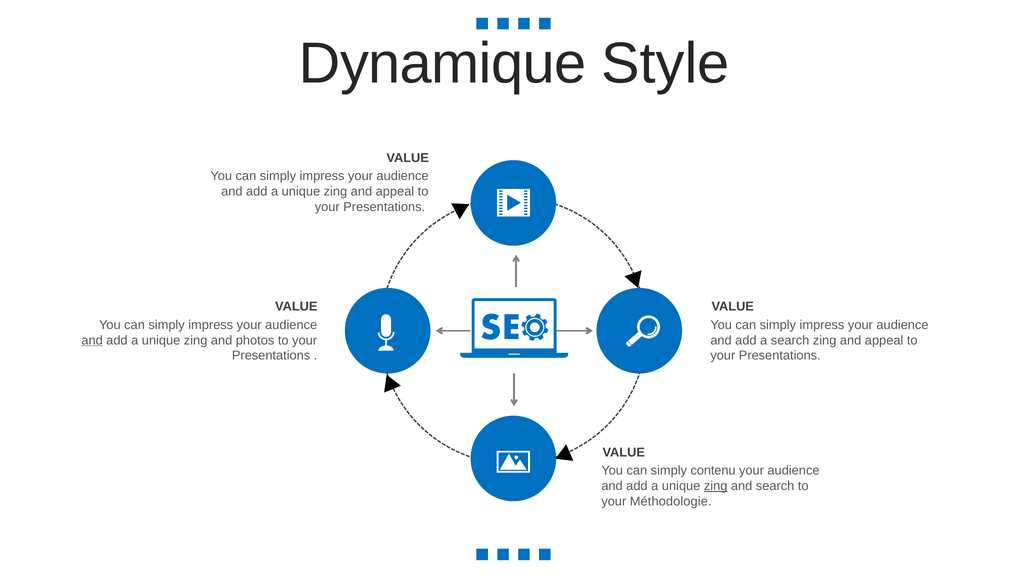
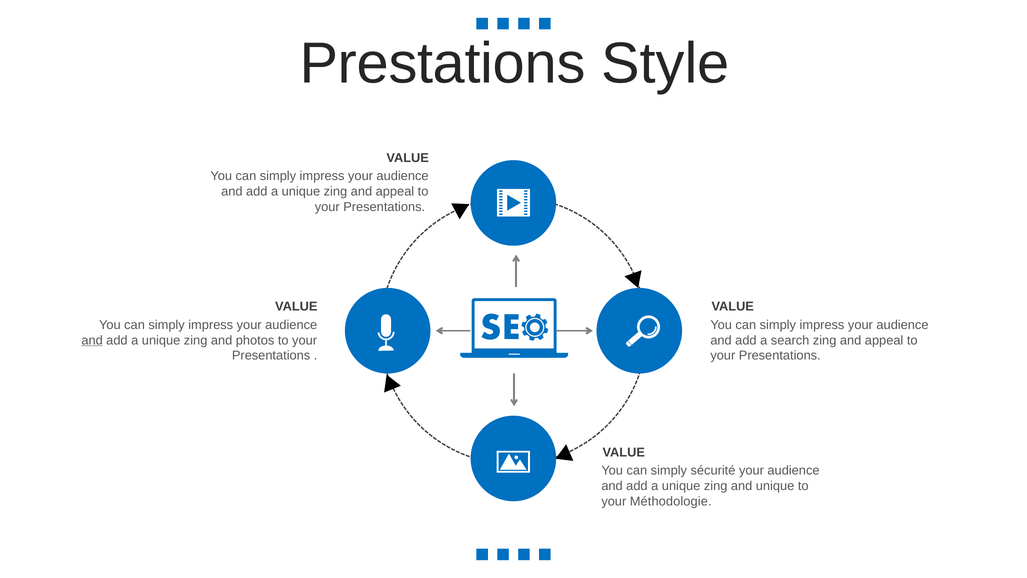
Dynamique: Dynamique -> Prestations
contenu: contenu -> sécurité
zing at (716, 486) underline: present -> none
and search: search -> unique
